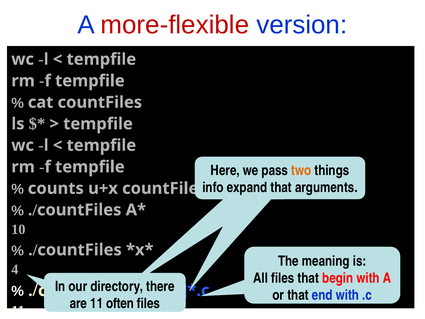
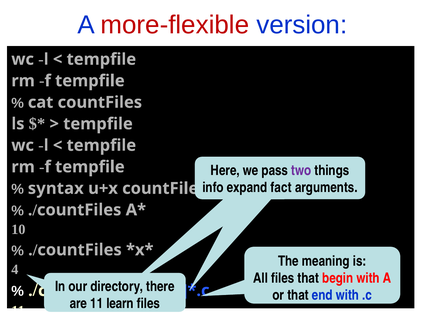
two colour: orange -> purple
expand that: that -> fact
counts: counts -> syntax
often: often -> learn
